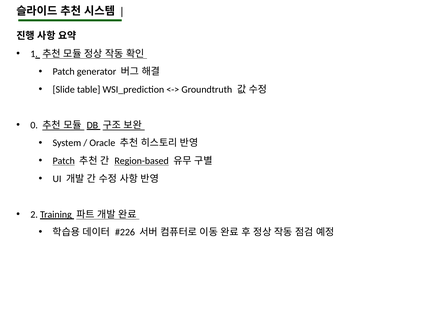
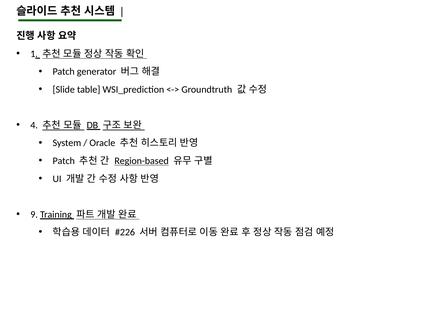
0: 0 -> 4
Patch at (64, 161) underline: present -> none
2: 2 -> 9
